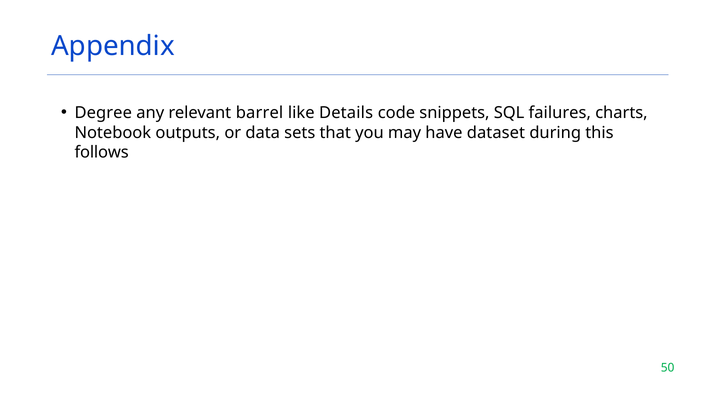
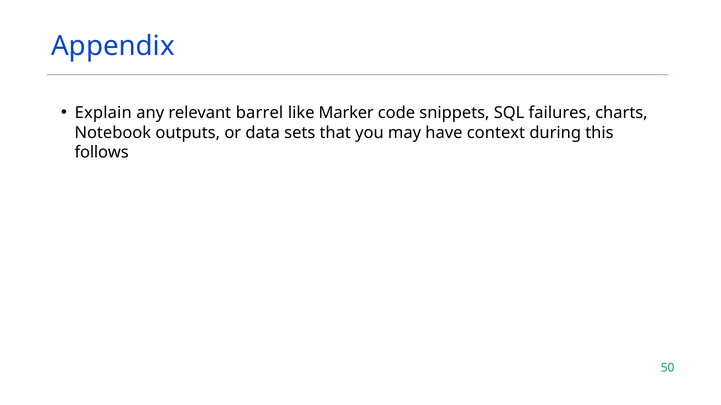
Degree: Degree -> Explain
Details: Details -> Marker
dataset: dataset -> context
